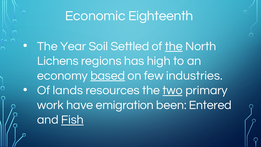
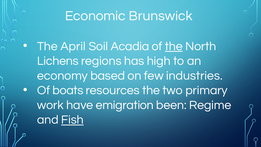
Eighteenth: Eighteenth -> Brunswick
Year: Year -> April
Settled: Settled -> Acadia
based underline: present -> none
lands: lands -> boats
two underline: present -> none
Entered: Entered -> Regime
